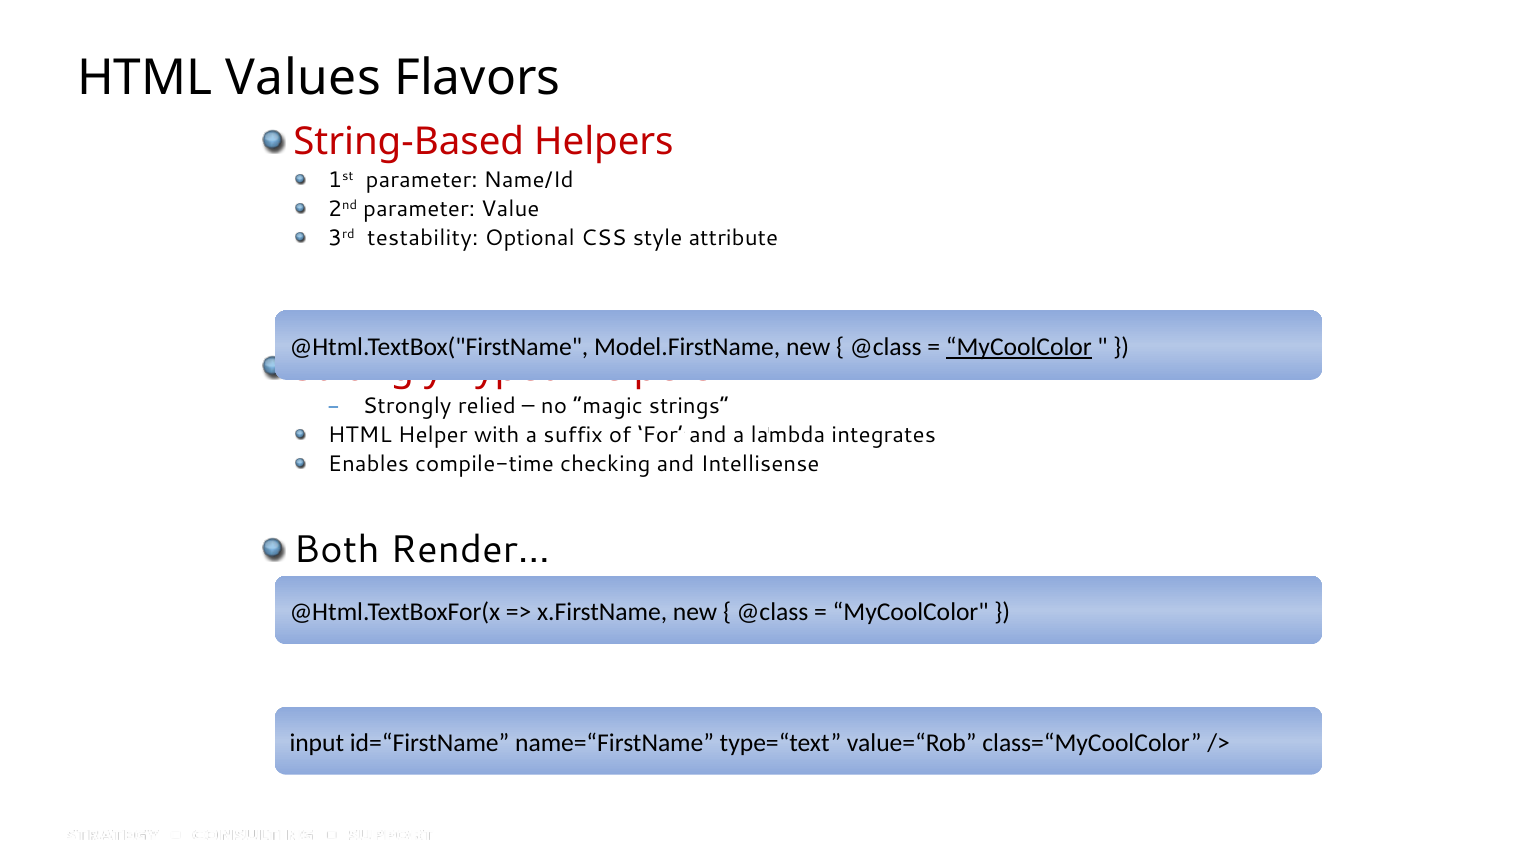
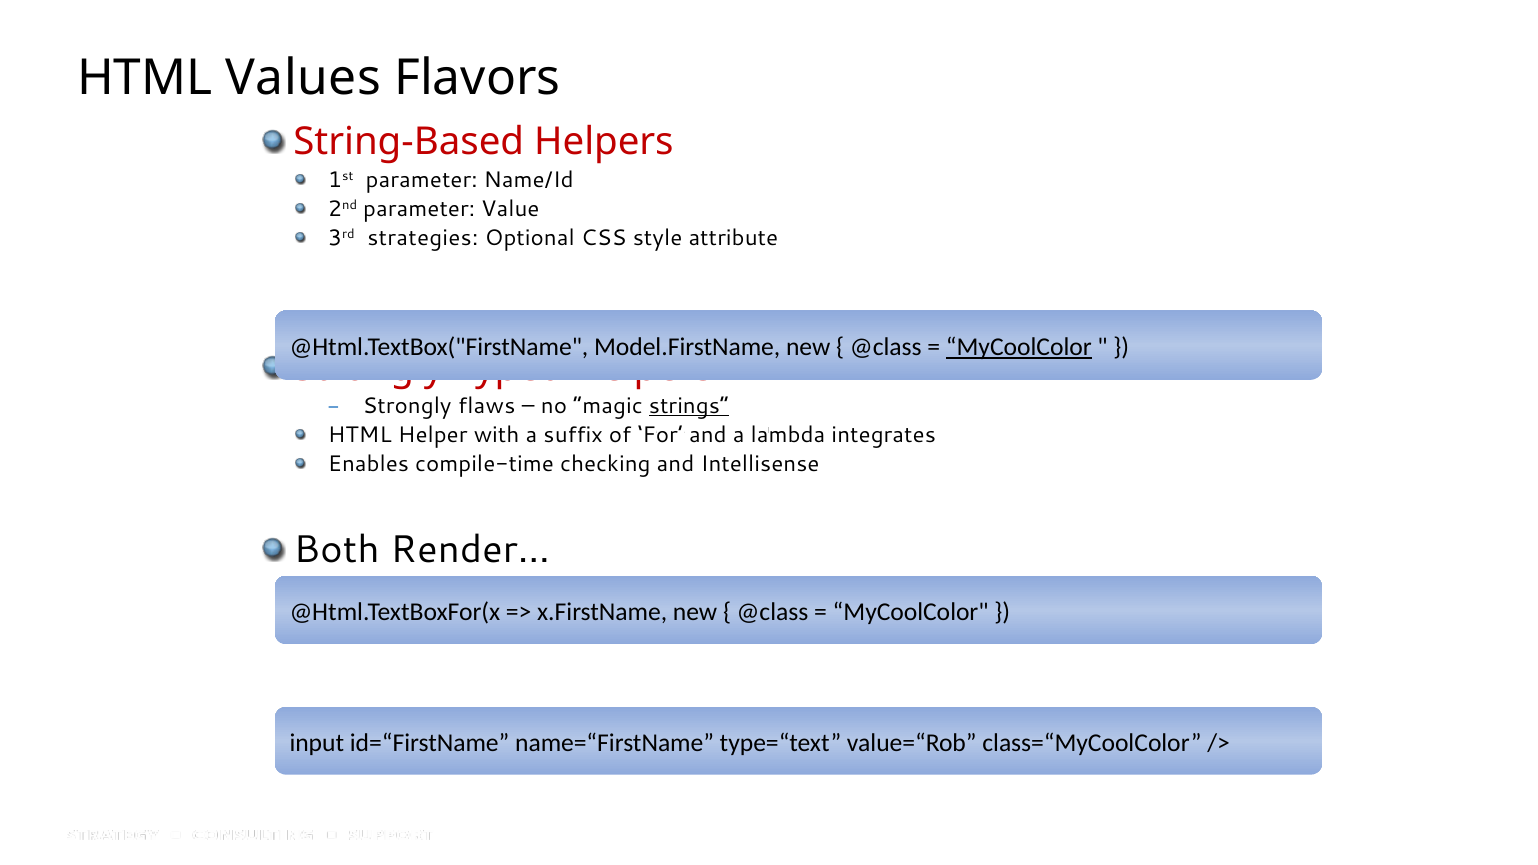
testability: testability -> strategies
relied: relied -> flaws
strings underline: none -> present
